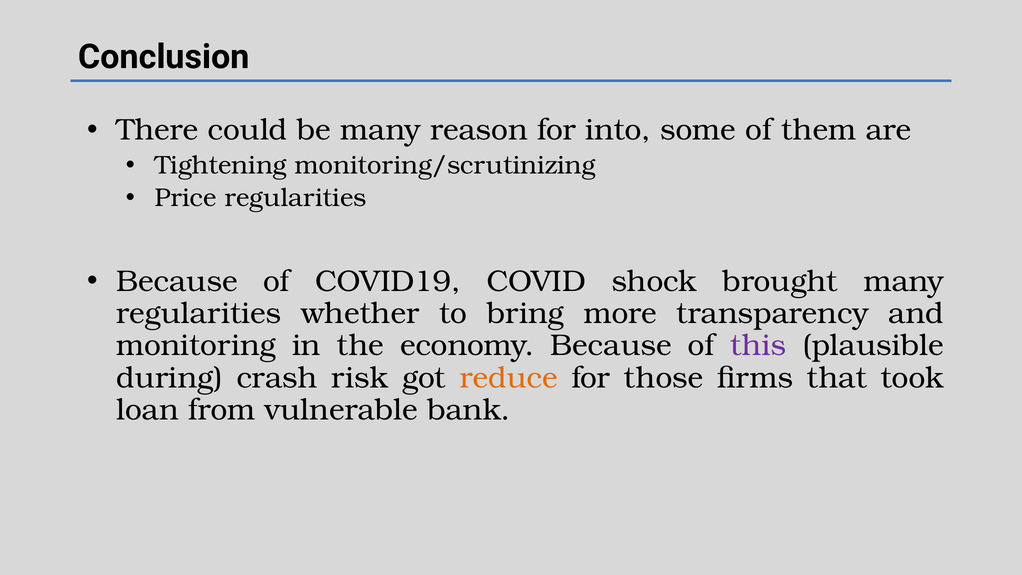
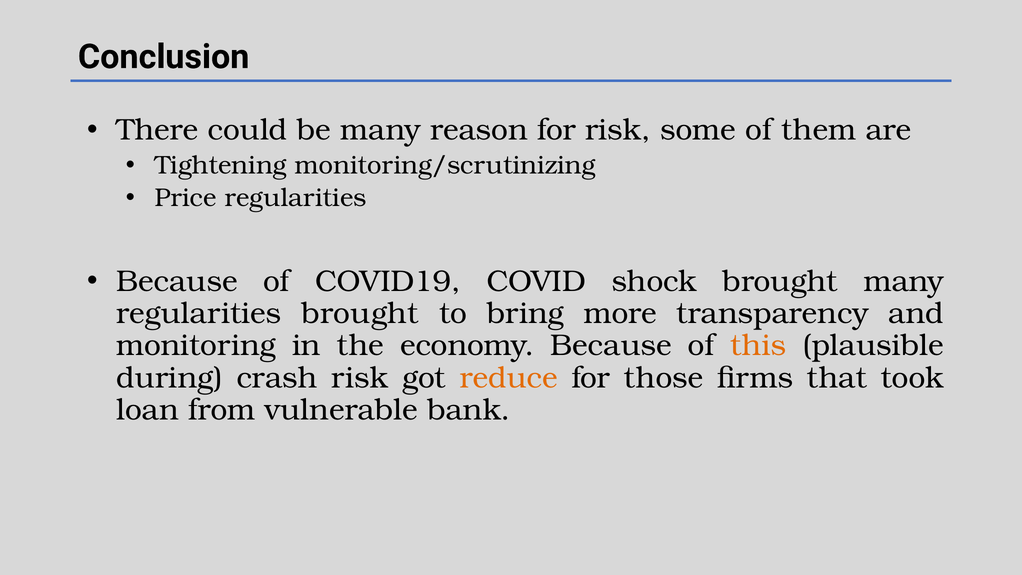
for into: into -> risk
regularities whether: whether -> brought
this colour: purple -> orange
